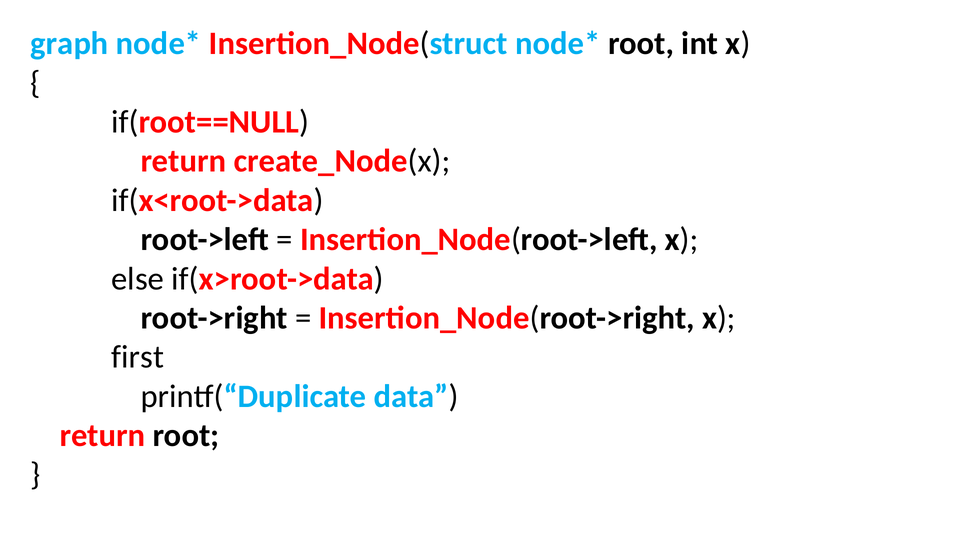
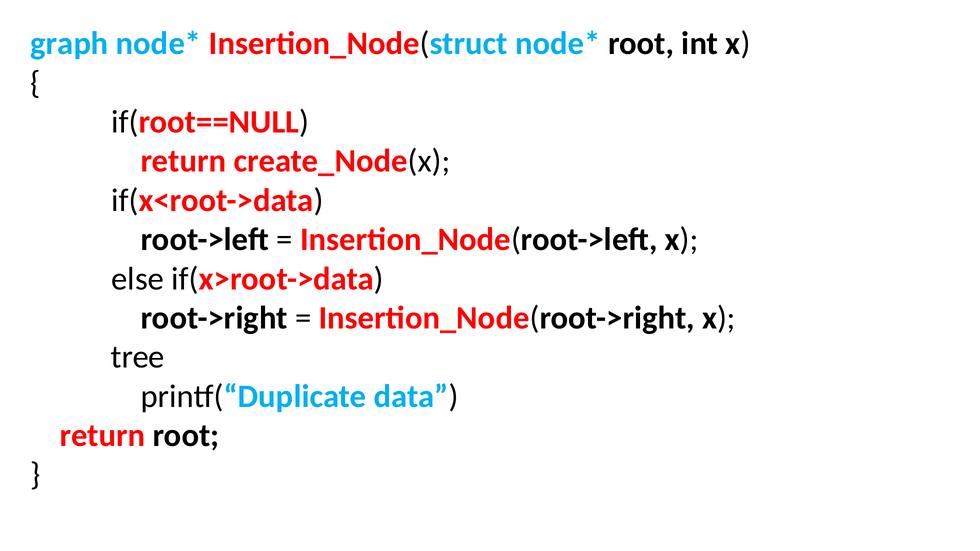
first: first -> tree
